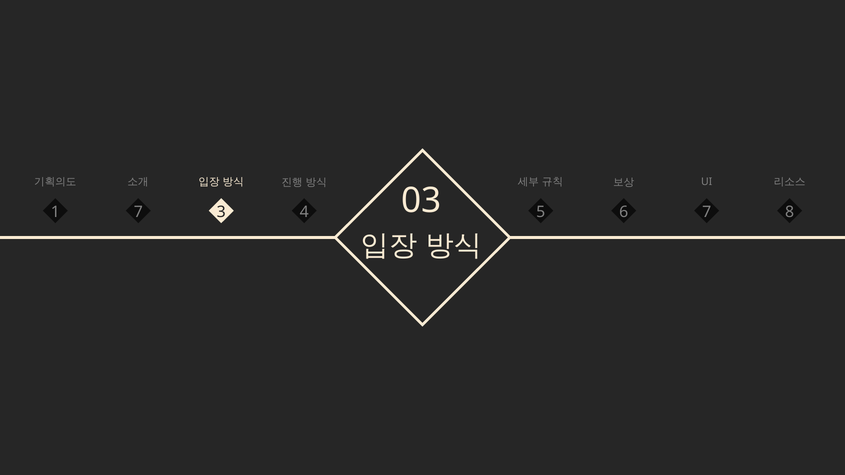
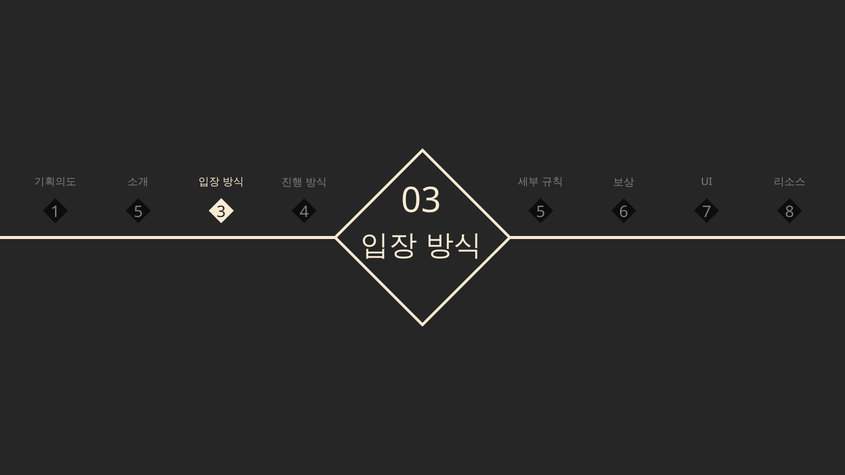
1 7: 7 -> 5
